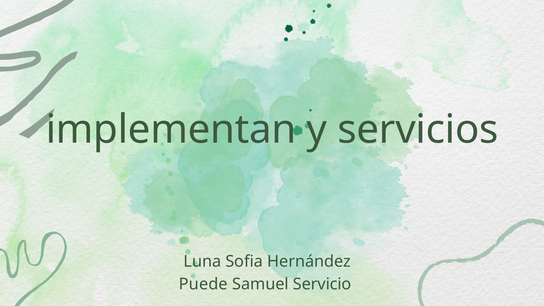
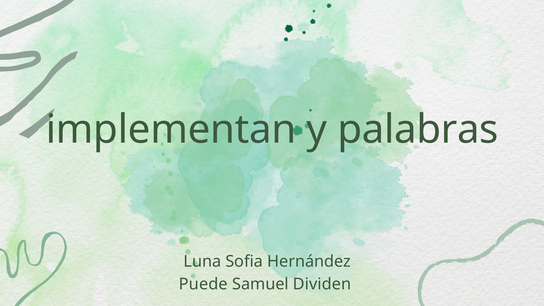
servicios: servicios -> palabras
Servicio: Servicio -> Dividen
